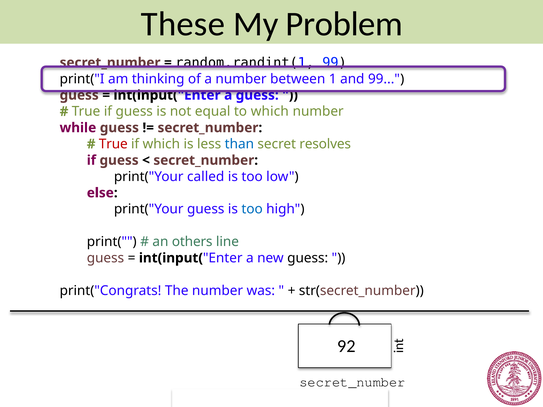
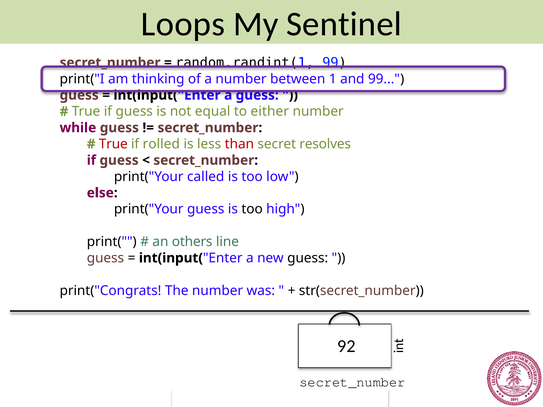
These: These -> Loops
Problem: Problem -> Sentinel
to which: which -> either
if which: which -> rolled
than colour: blue -> red
too at (252, 209) colour: blue -> black
